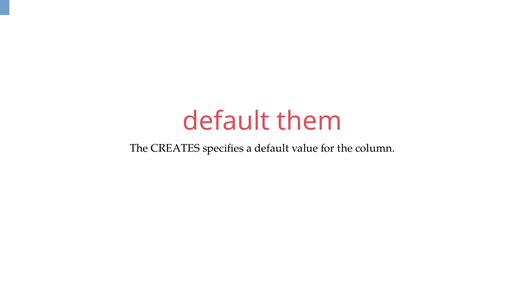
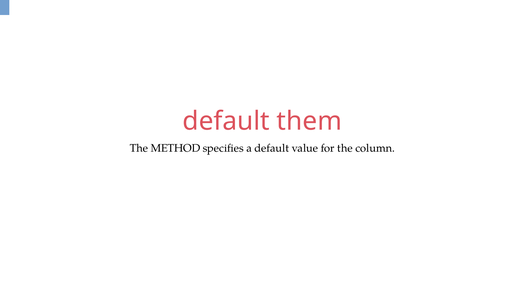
CREATES: CREATES -> METHOD
